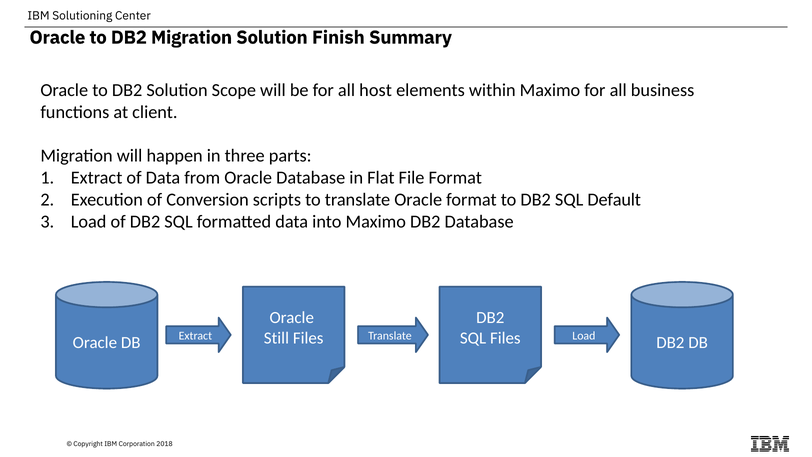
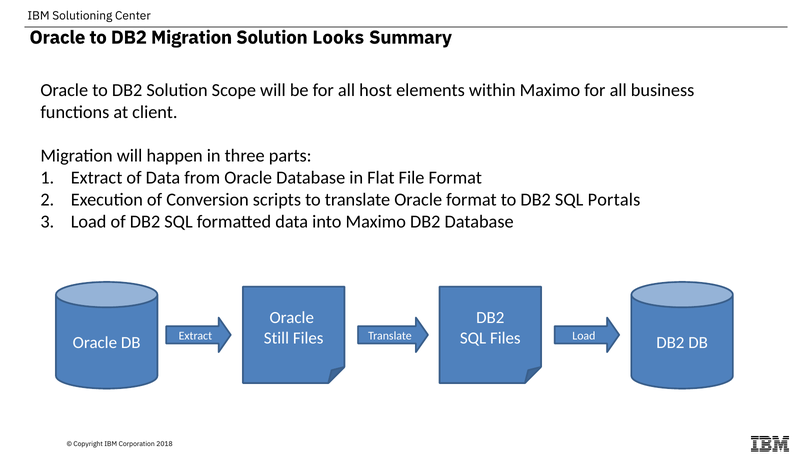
Finish: Finish -> Looks
Default: Default -> Portals
